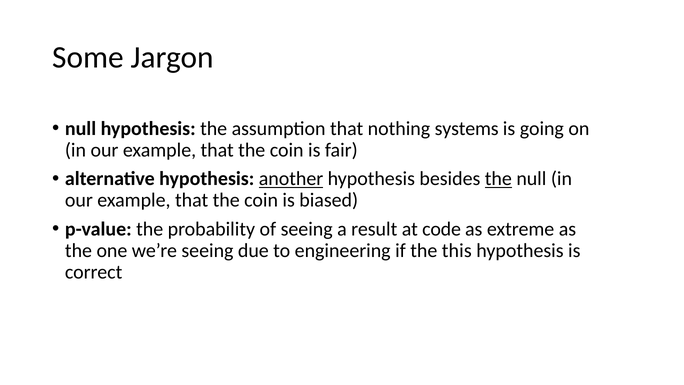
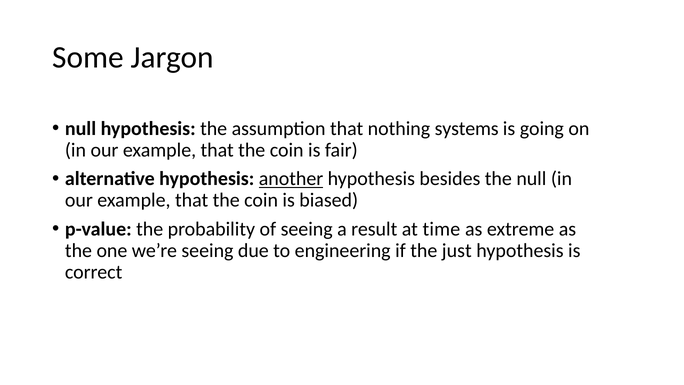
the at (498, 179) underline: present -> none
code: code -> time
this: this -> just
